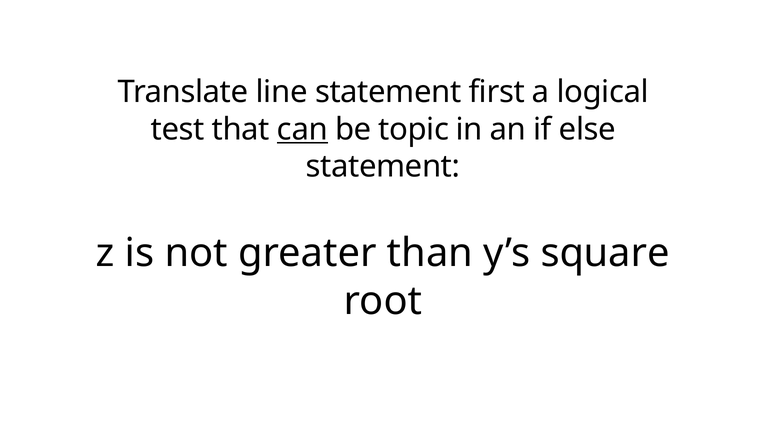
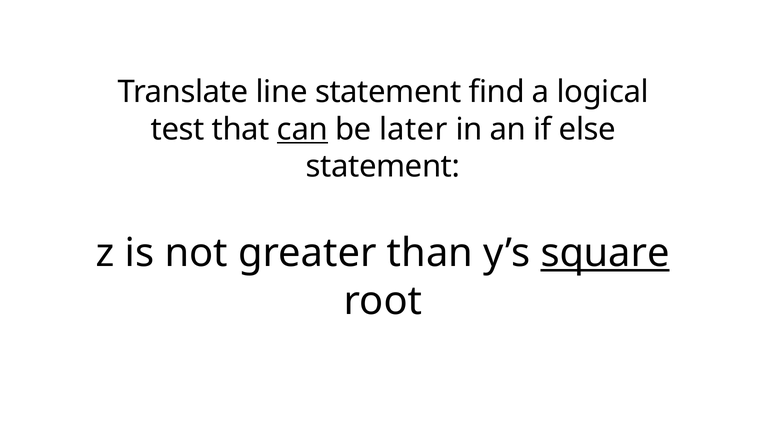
first: first -> find
topic: topic -> later
square underline: none -> present
